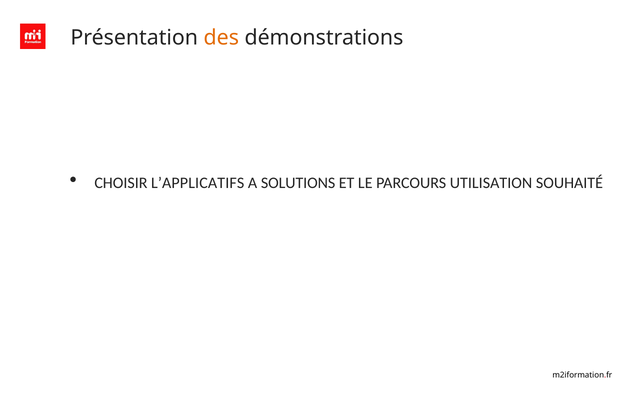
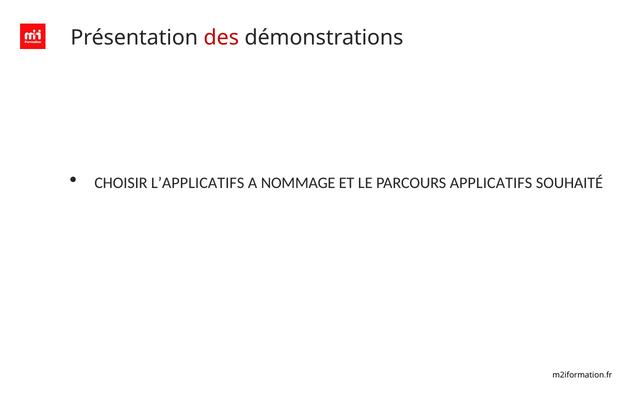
des colour: orange -> red
SOLUTIONS: SOLUTIONS -> NOMMAGE
UTILISATION: UTILISATION -> APPLICATIFS
